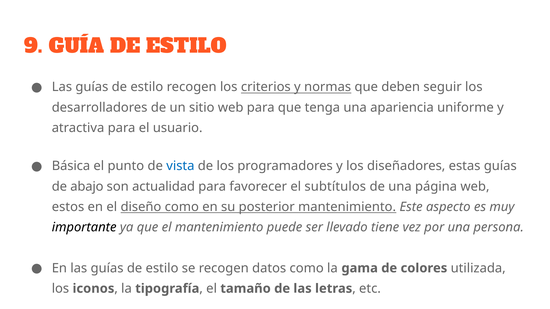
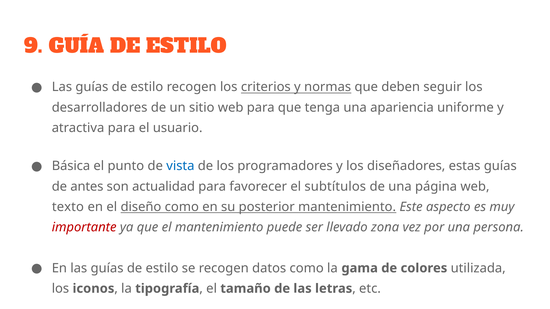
abajo: abajo -> antes
estos: estos -> texto
importante colour: black -> red
tiene: tiene -> zona
